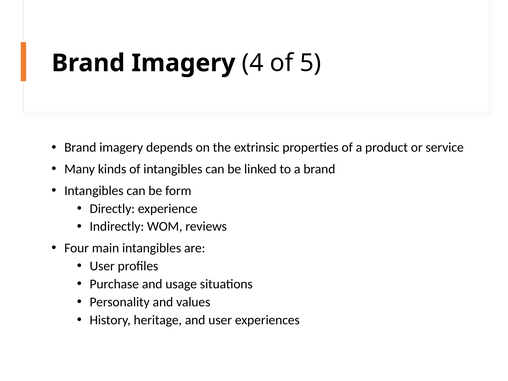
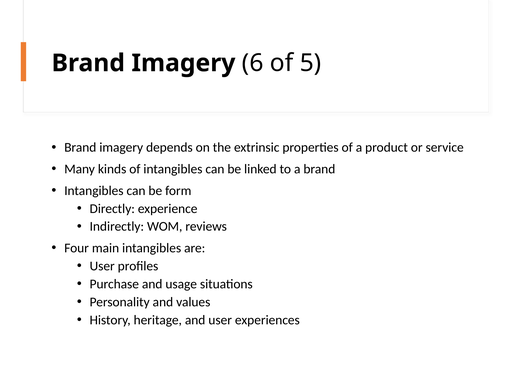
4: 4 -> 6
